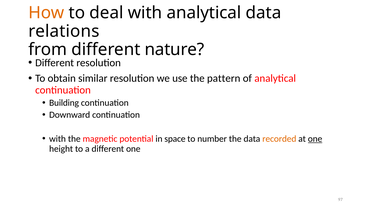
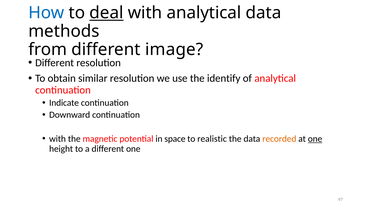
How colour: orange -> blue
deal underline: none -> present
relations: relations -> methods
nature: nature -> image
pattern: pattern -> identify
Building: Building -> Indicate
number: number -> realistic
